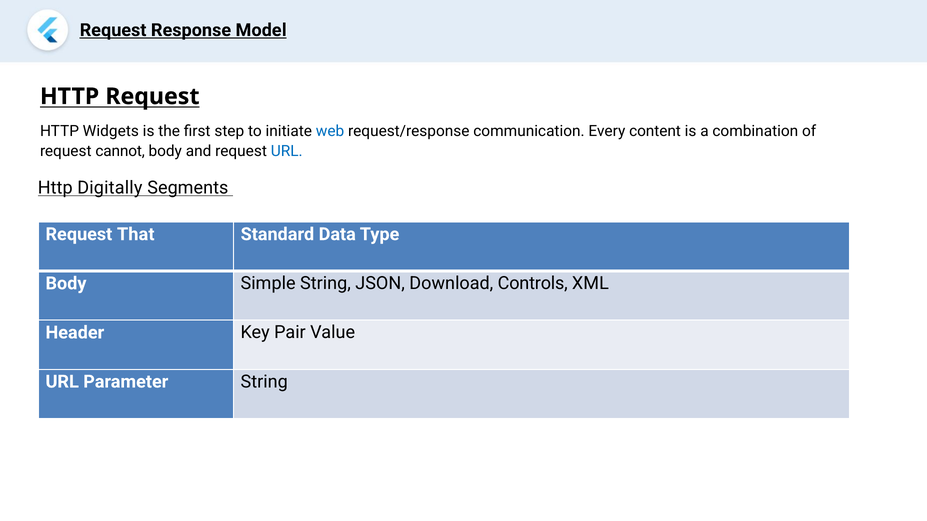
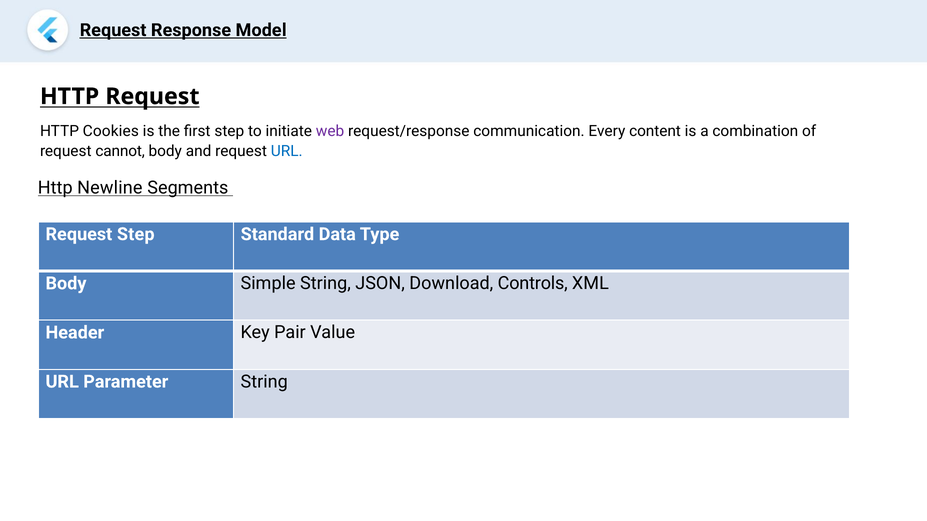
Widgets: Widgets -> Cookies
web colour: blue -> purple
Digitally: Digitally -> Newline
Request That: That -> Step
